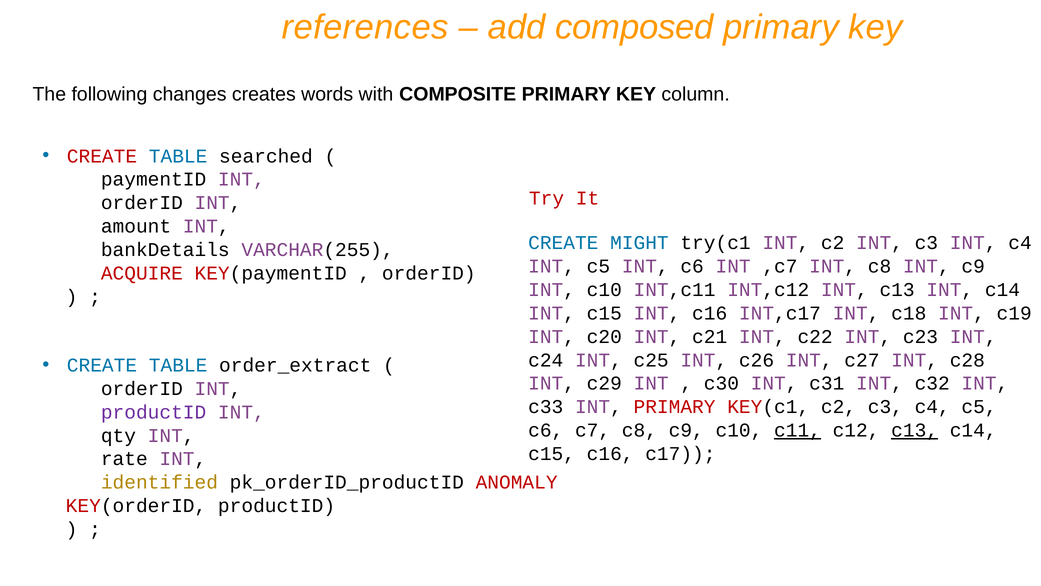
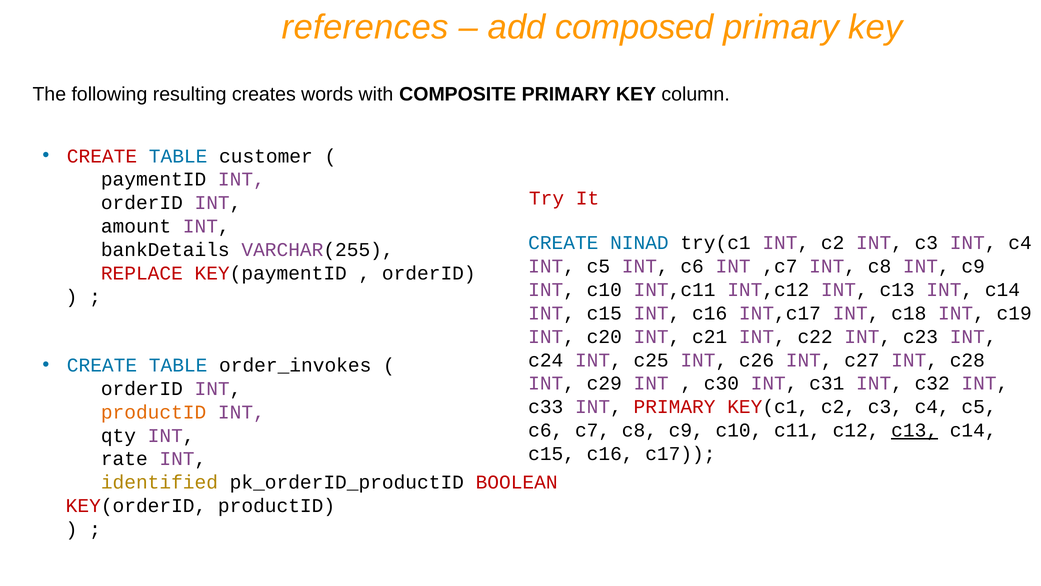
changes: changes -> resulting
searched: searched -> customer
MIGHT: MIGHT -> NINAD
ACQUIRE: ACQUIRE -> REPLACE
order_extract: order_extract -> order_invokes
productID at (154, 412) colour: purple -> orange
c11 underline: present -> none
ANOMALY: ANOMALY -> BOOLEAN
